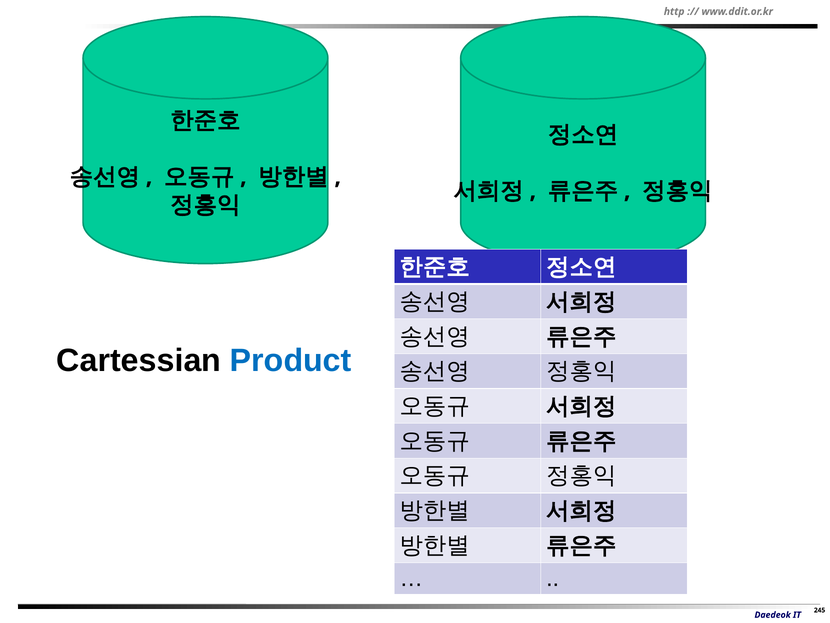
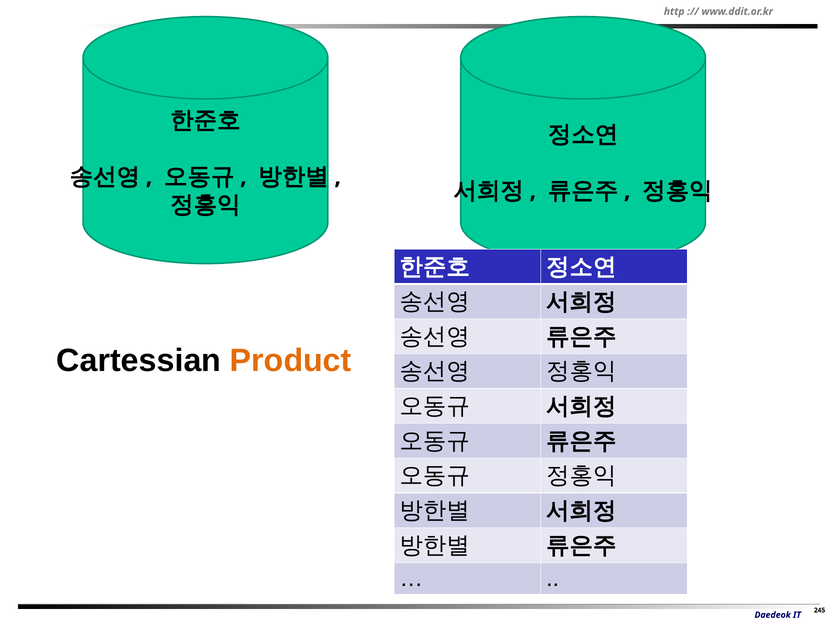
Product colour: blue -> orange
